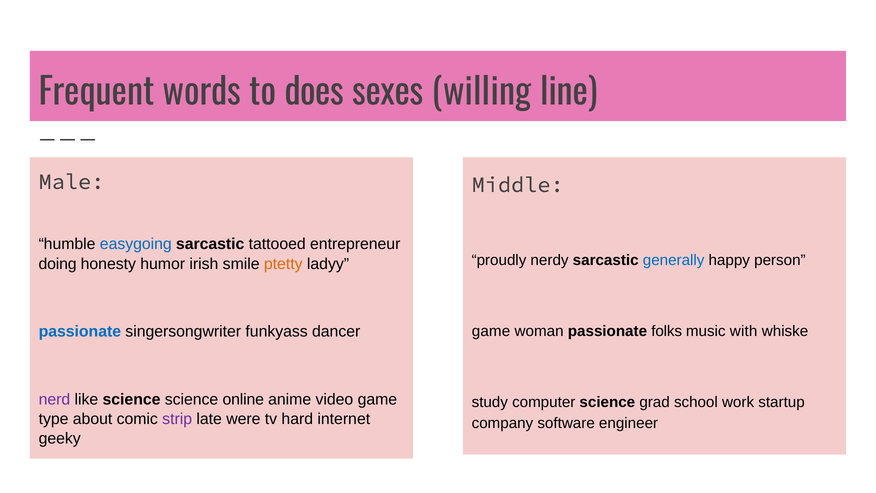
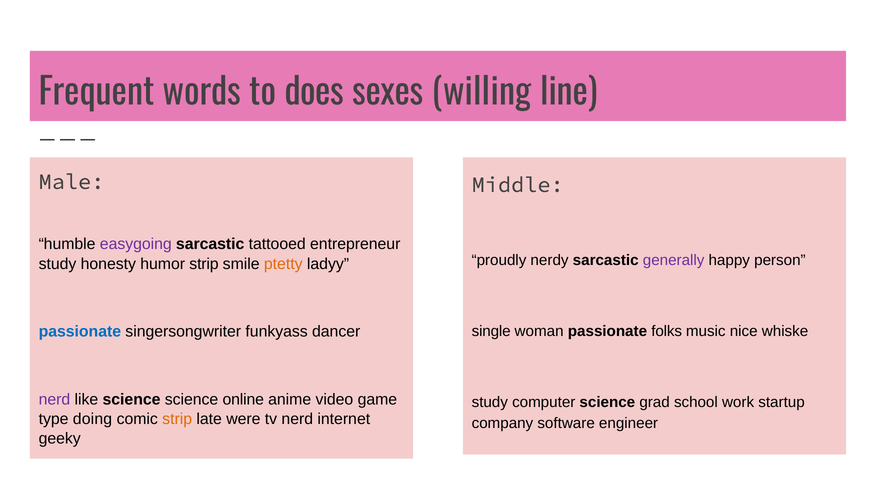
easygoing colour: blue -> purple
generally colour: blue -> purple
doing at (58, 264): doing -> study
humor irish: irish -> strip
game at (491, 331): game -> single
with: with -> nice
about: about -> doing
strip at (177, 419) colour: purple -> orange
tv hard: hard -> nerd
